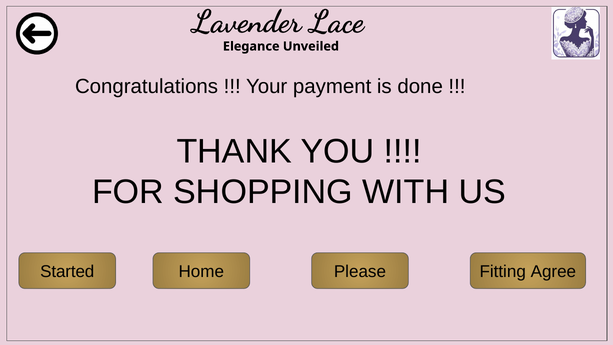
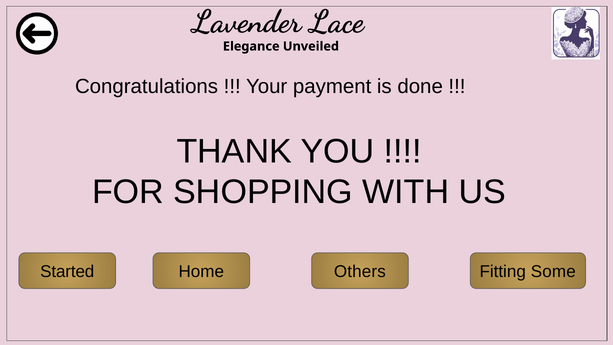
Please: Please -> Others
Agree: Agree -> Some
